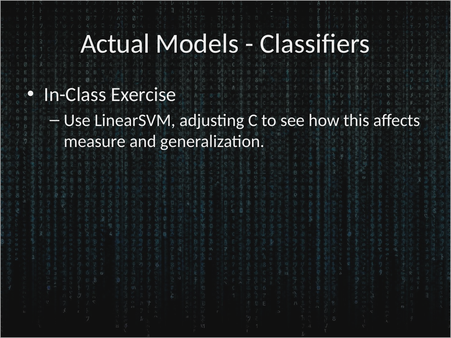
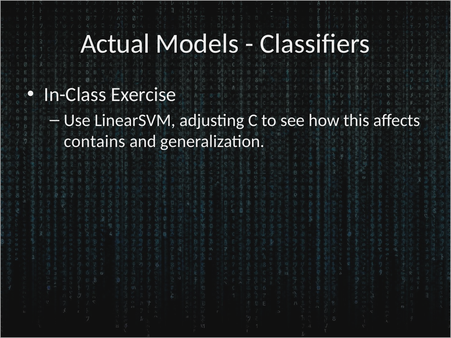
measure: measure -> contains
